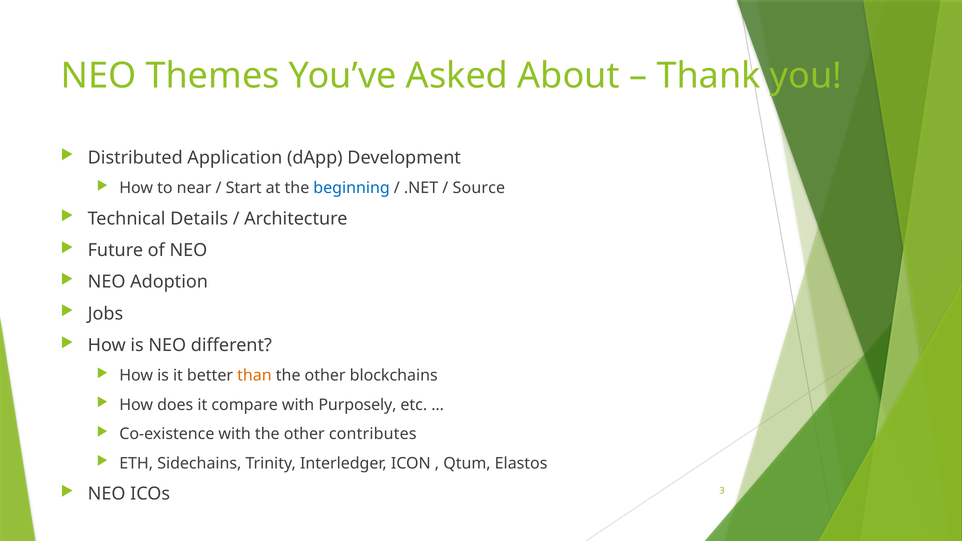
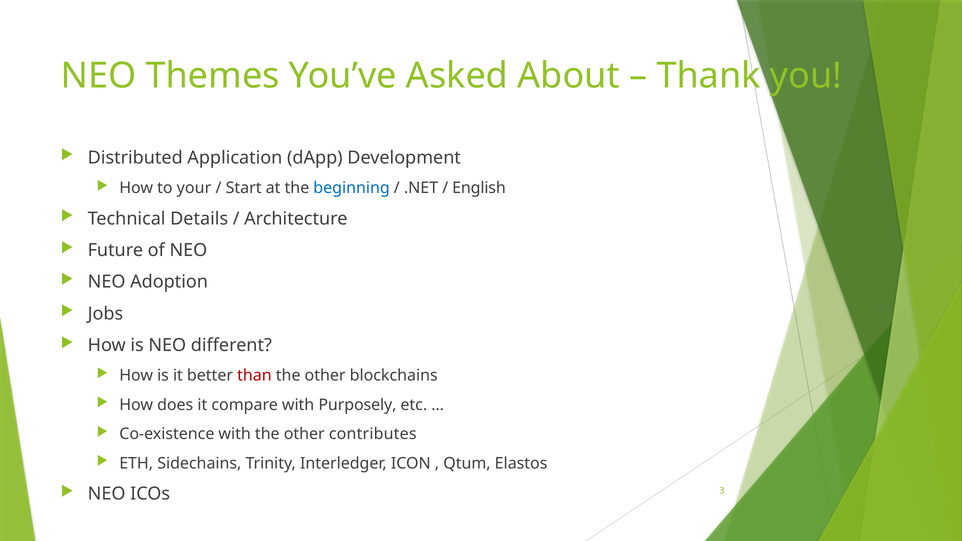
near: near -> your
Source: Source -> English
than colour: orange -> red
